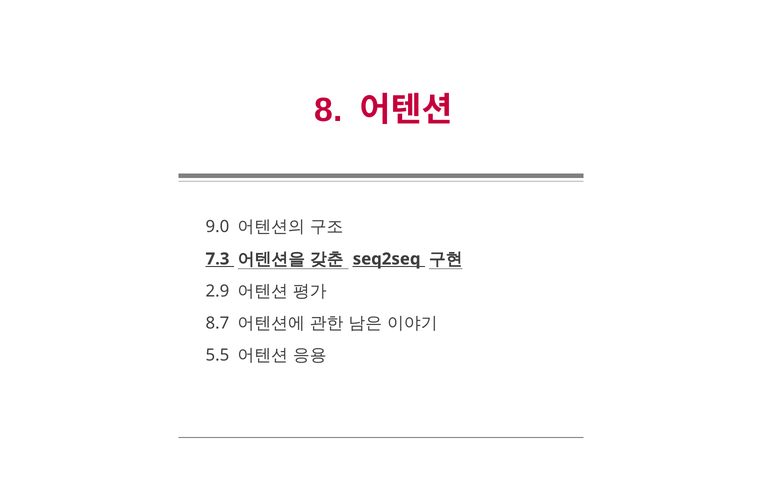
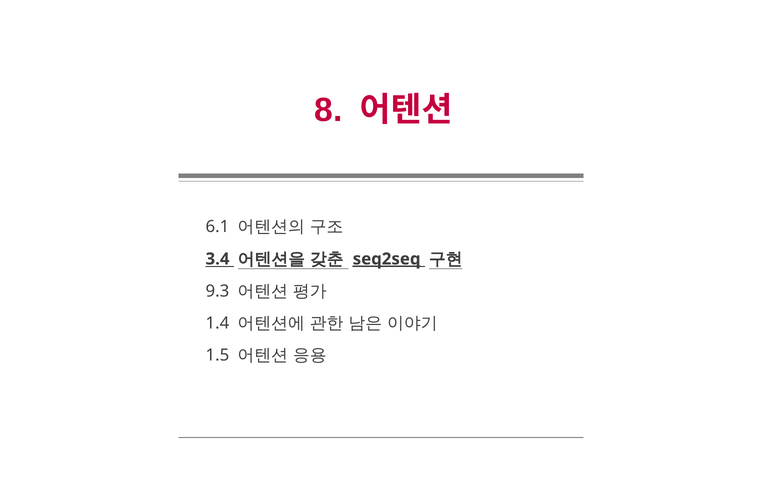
9.0: 9.0 -> 6.1
7.3: 7.3 -> 3.4
seq2seq underline: none -> present
2.9: 2.9 -> 9.3
8.7: 8.7 -> 1.4
5.5: 5.5 -> 1.5
